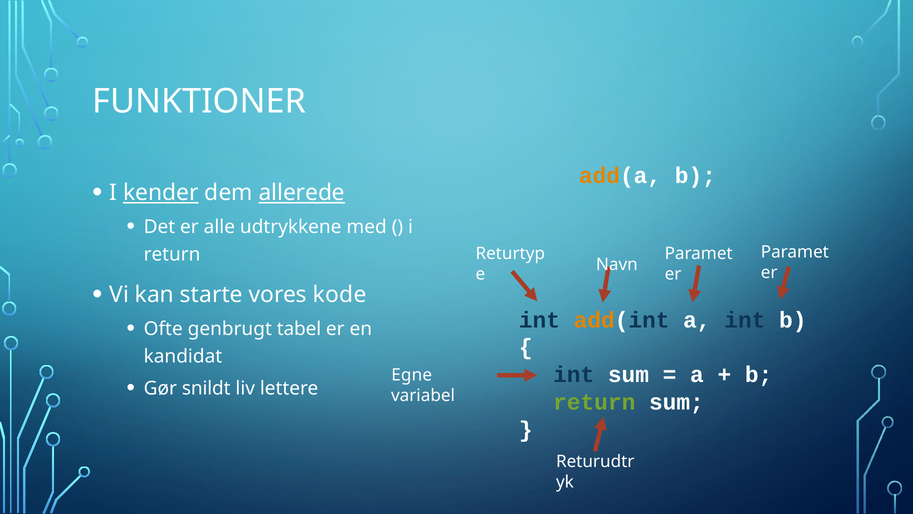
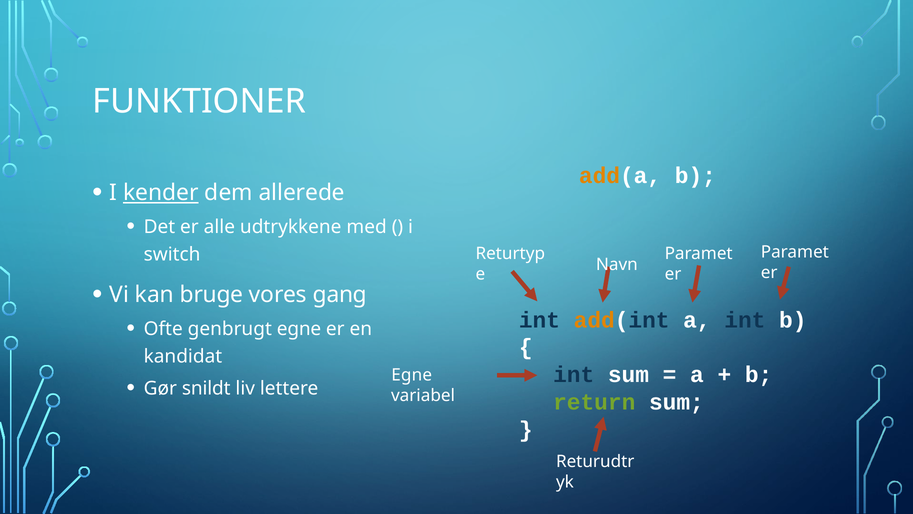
allerede underline: present -> none
return at (172, 254): return -> switch
starte: starte -> bruge
kode: kode -> gang
genbrugt tabel: tabel -> egne
